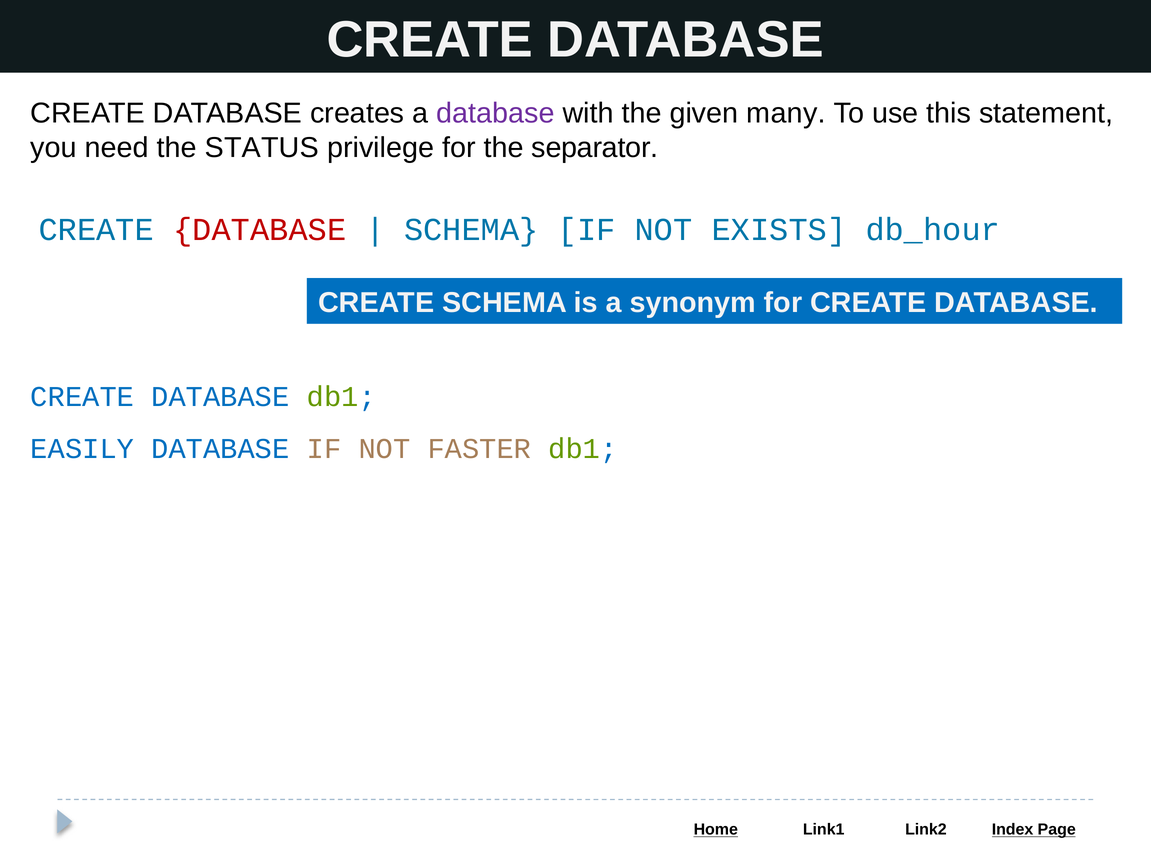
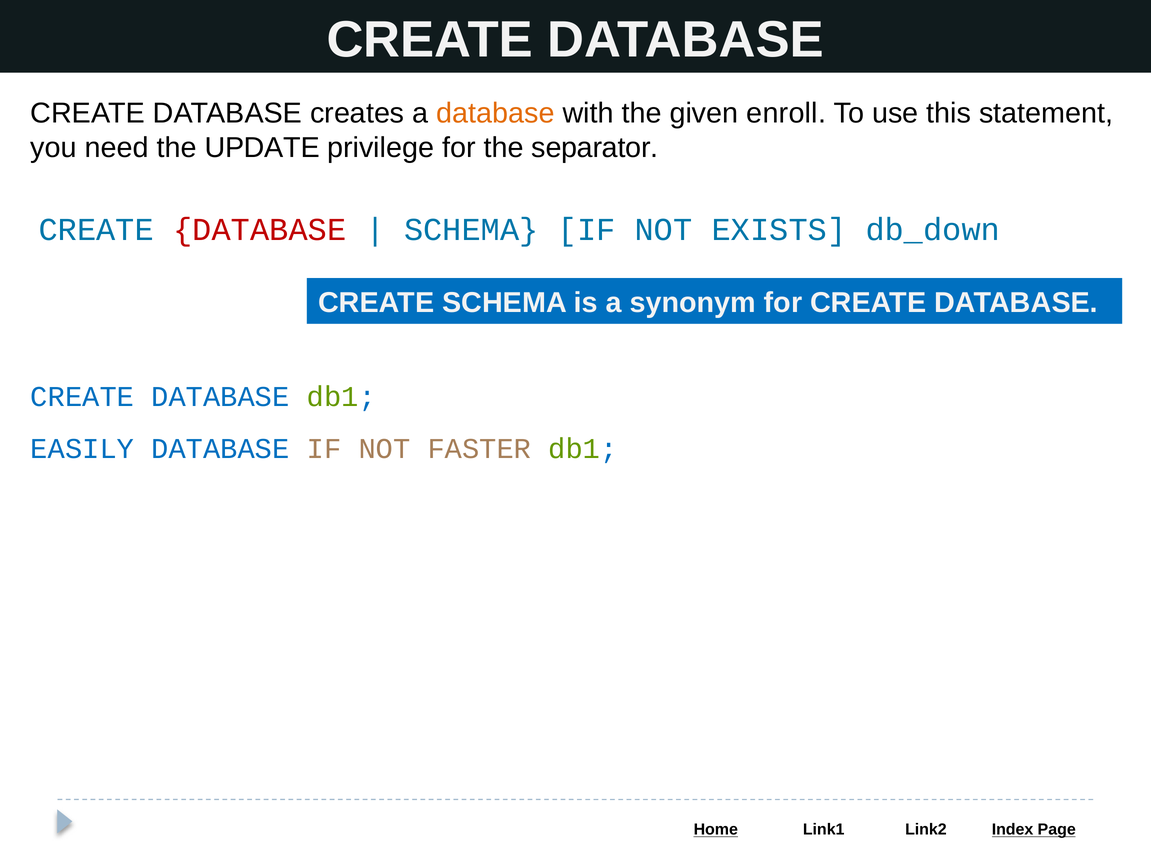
database at (495, 113) colour: purple -> orange
many: many -> enroll
STATUS: STATUS -> UPDATE
db_hour: db_hour -> db_down
